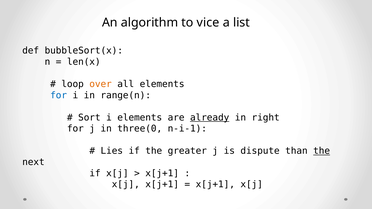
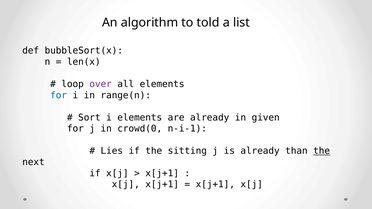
vice: vice -> told
over colour: orange -> purple
already at (210, 118) underline: present -> none
right: right -> given
three(0: three(0 -> crowd(0
greater: greater -> sitting
is dispute: dispute -> already
